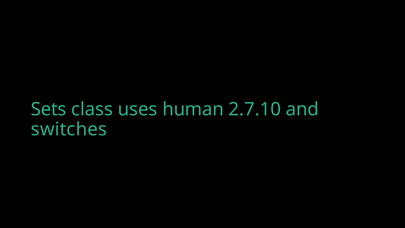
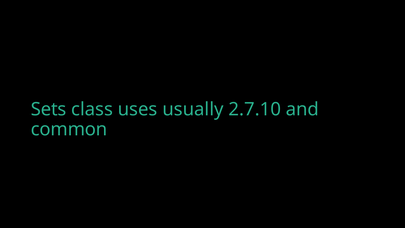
human: human -> usually
switches: switches -> common
